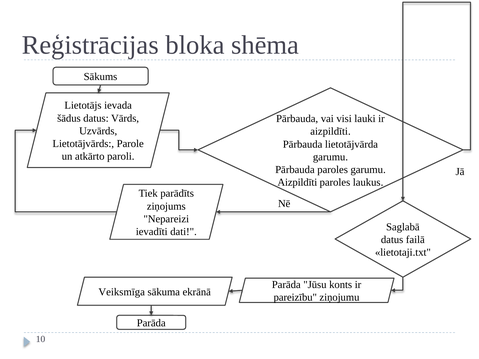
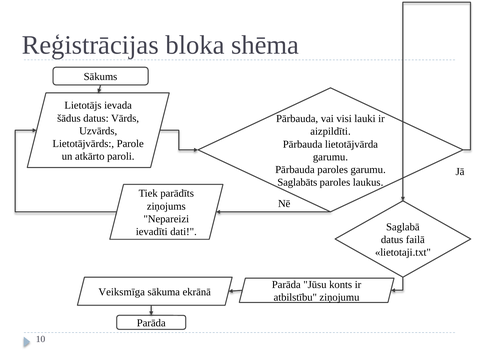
Aizpildīti at (297, 183): Aizpildīti -> Saglabāts
pareizību: pareizību -> atbilstību
